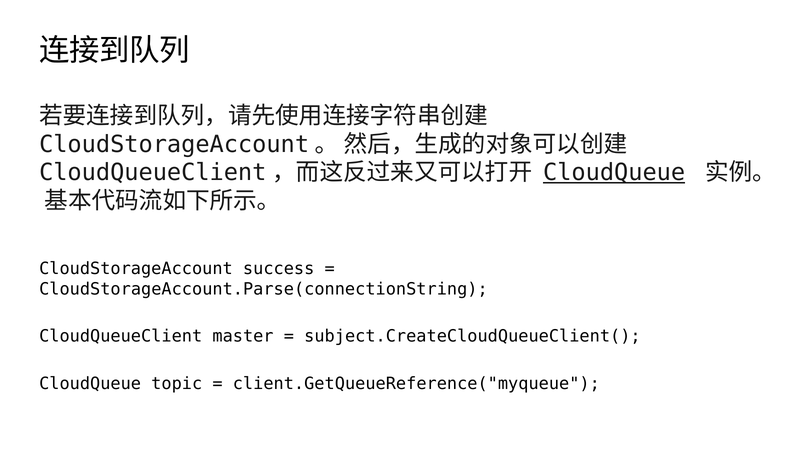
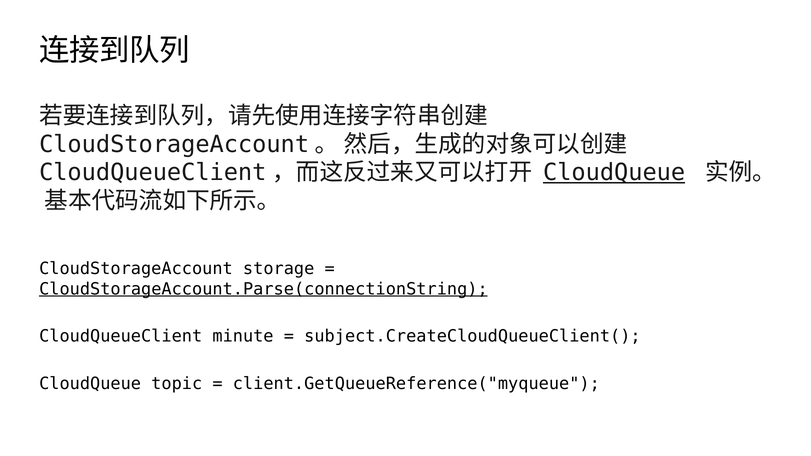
success: success -> storage
CloudStorageAccount.Parse(connectionString underline: none -> present
master: master -> minute
